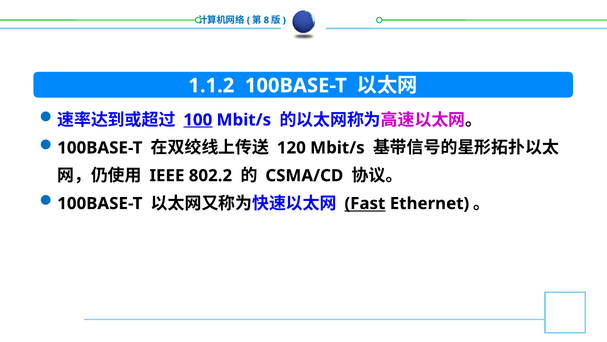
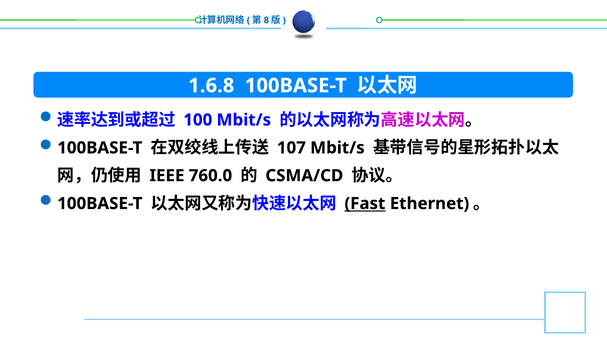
1.1.2: 1.1.2 -> 1.6.8
100 underline: present -> none
120: 120 -> 107
802.2: 802.2 -> 760.0
